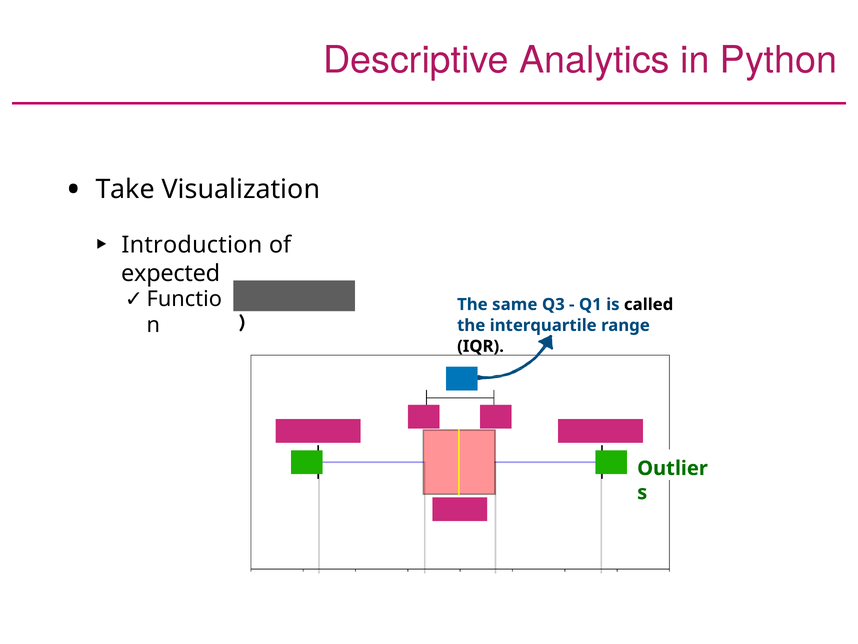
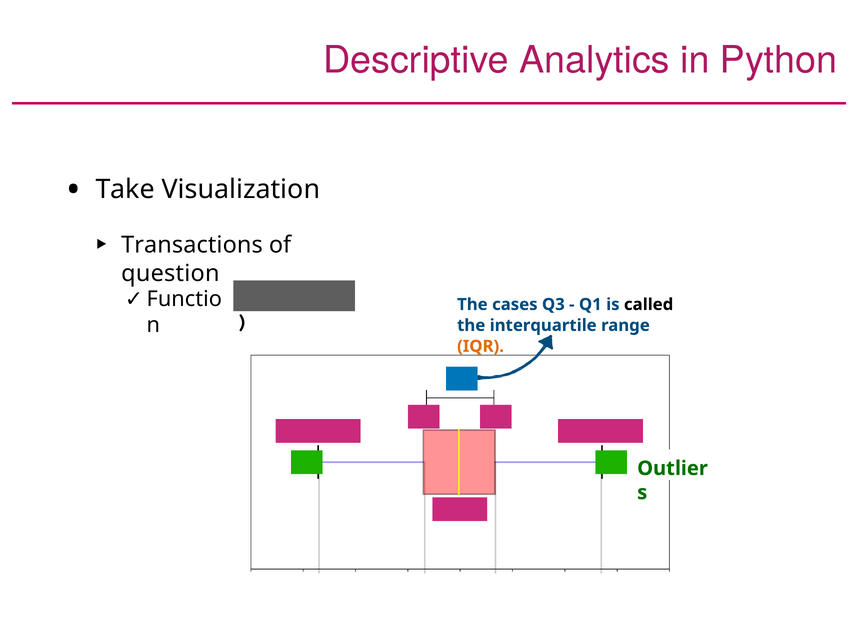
Introduction: Introduction -> Transactions
expected: expected -> question
same: same -> cases
IQR colour: black -> orange
